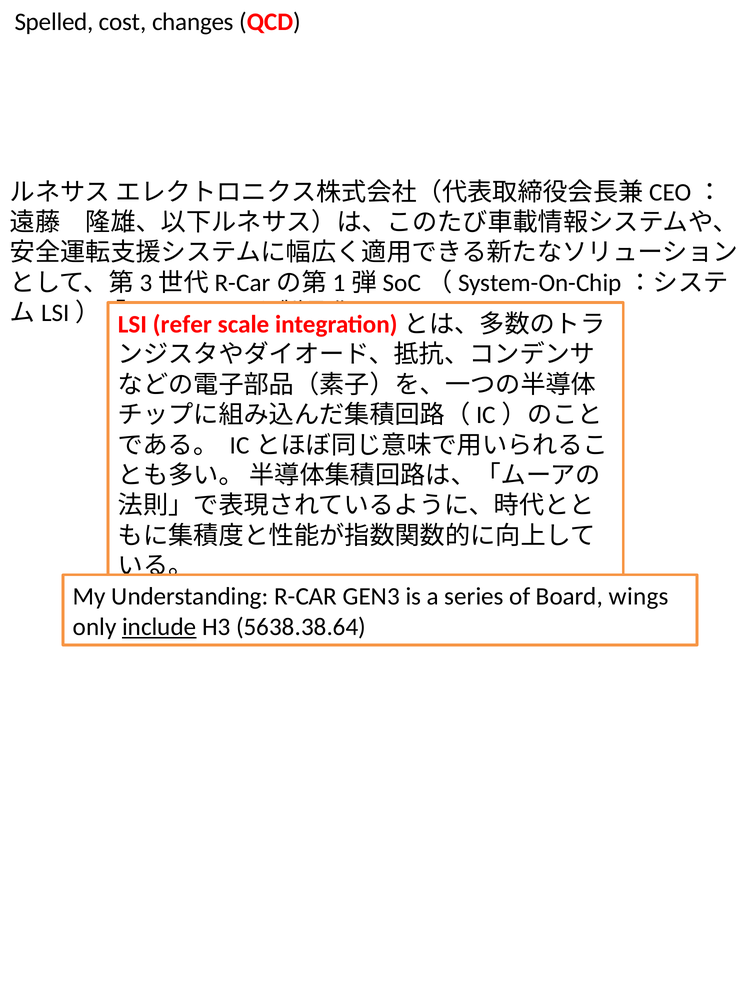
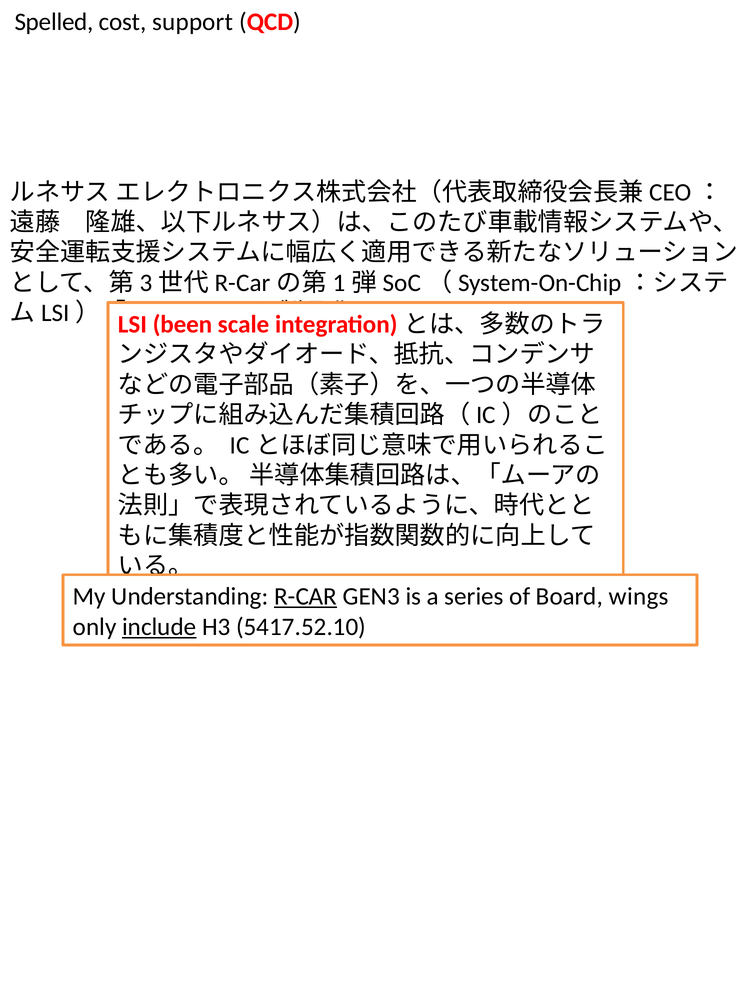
changes: changes -> support
refer: refer -> been
R-CAR underline: none -> present
5638.38.64: 5638.38.64 -> 5417.52.10
